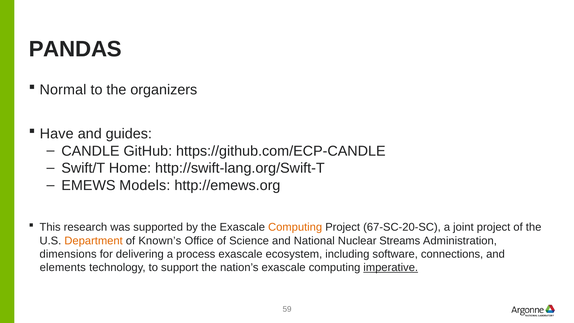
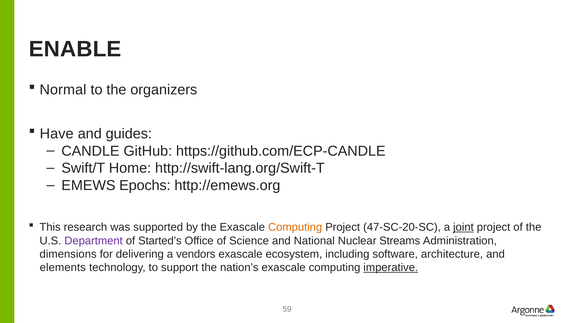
PANDAS: PANDAS -> ENABLE
Models: Models -> Epochs
67-SC-20-SC: 67-SC-20-SC -> 47-SC-20-SC
joint underline: none -> present
Department colour: orange -> purple
Known’s: Known’s -> Started’s
process: process -> vendors
connections: connections -> architecture
